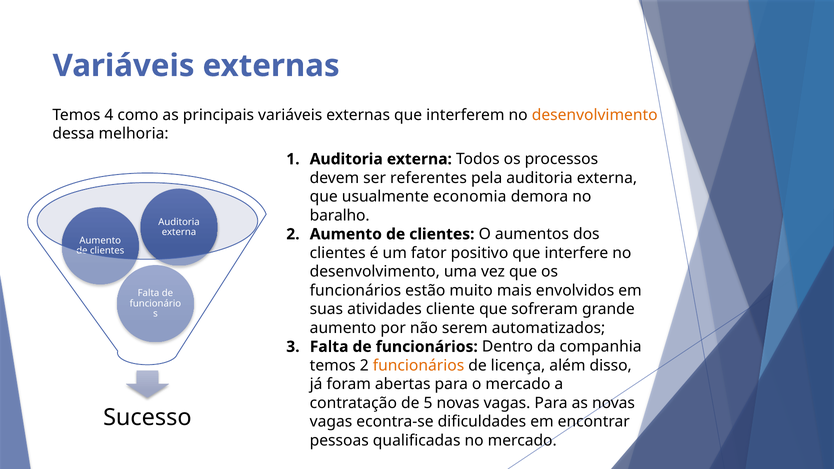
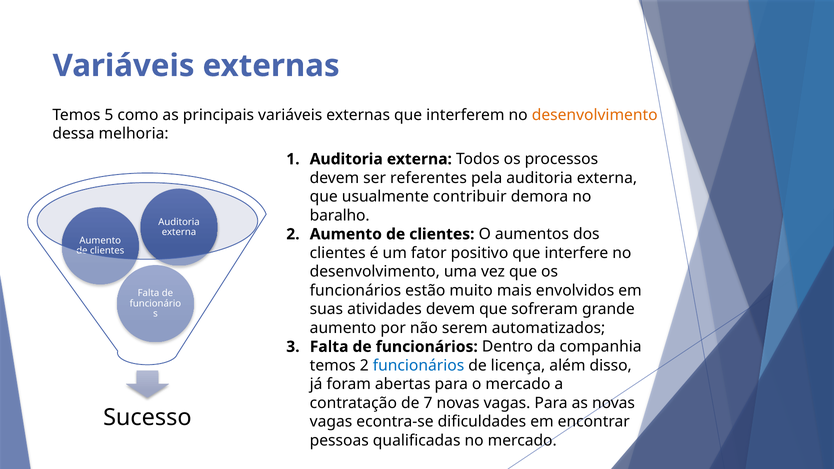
4: 4 -> 5
economia: economia -> contribuir
atividades cliente: cliente -> devem
funcionários at (419, 366) colour: orange -> blue
5: 5 -> 7
